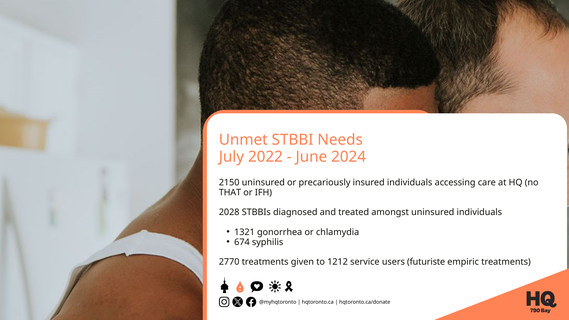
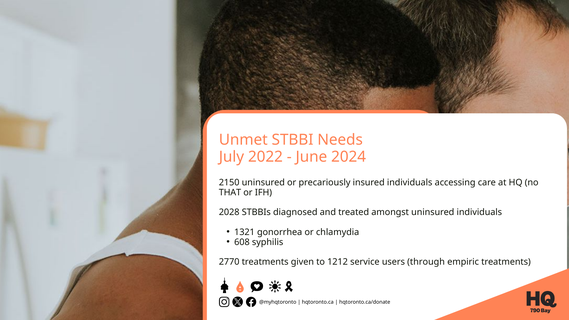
674: 674 -> 608
futuriste: futuriste -> through
